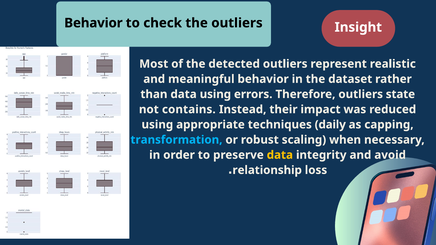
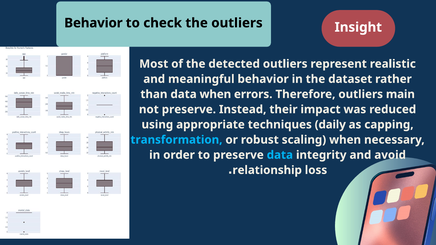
data using: using -> when
state: state -> main
not contains: contains -> preserve
data at (280, 155) colour: yellow -> light blue
